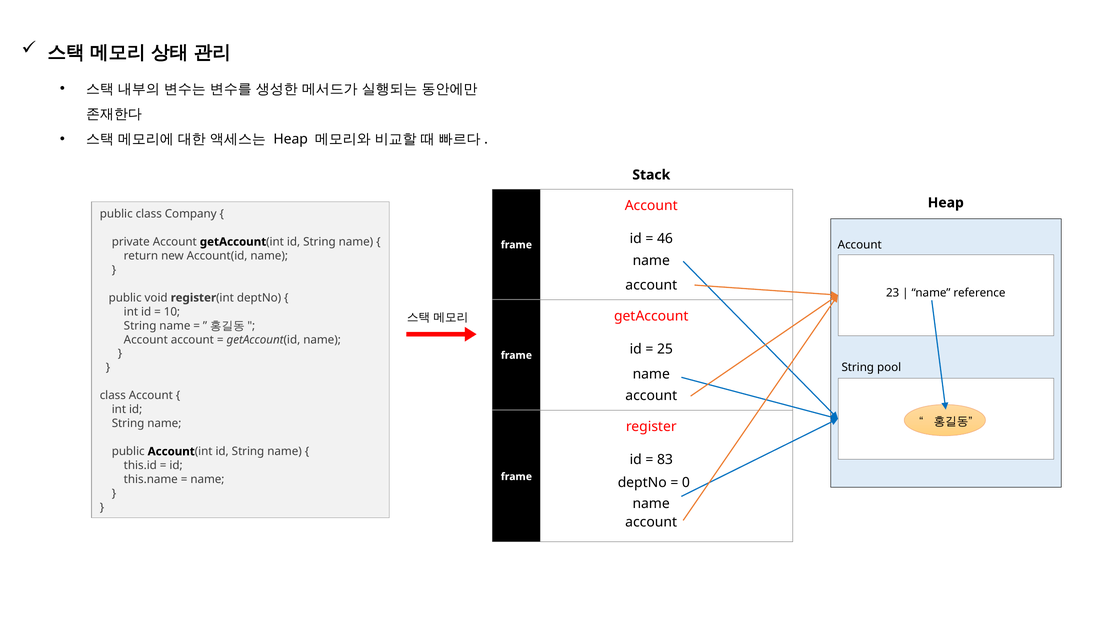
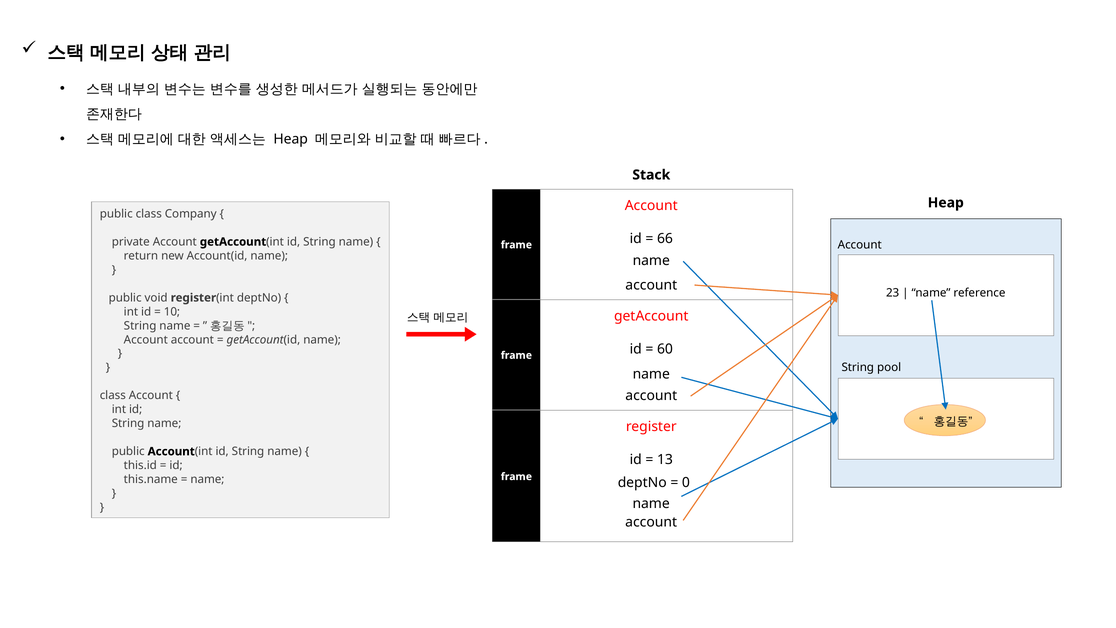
46: 46 -> 66
25: 25 -> 60
83: 83 -> 13
